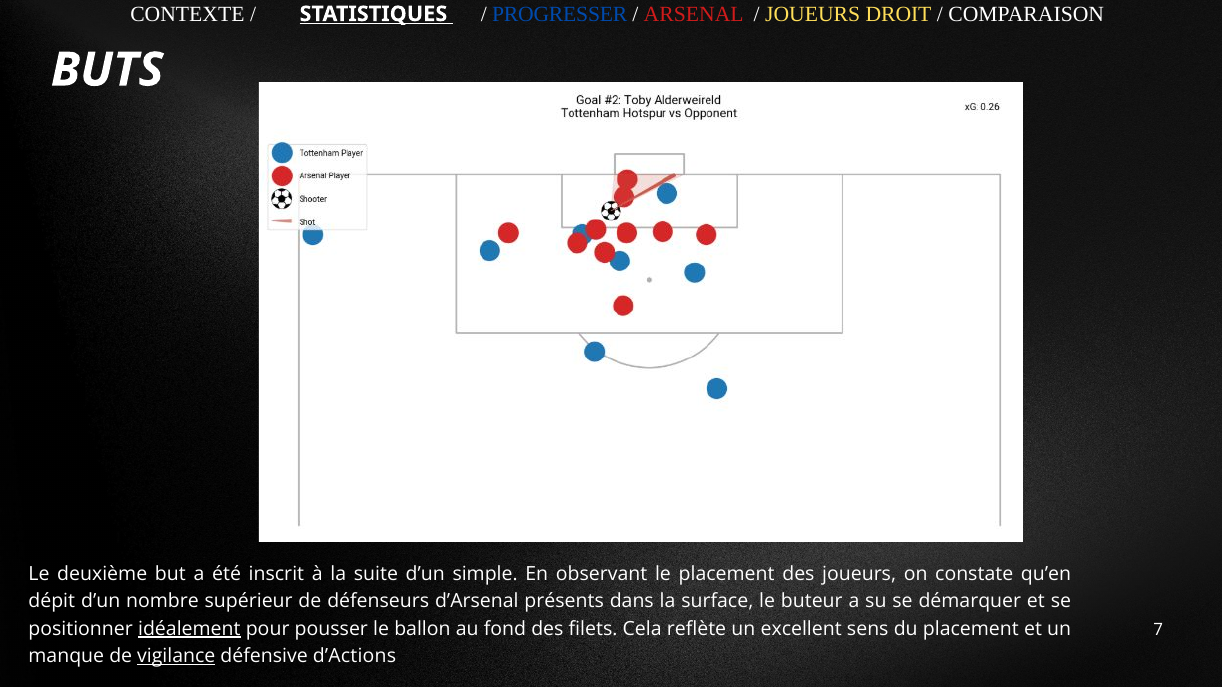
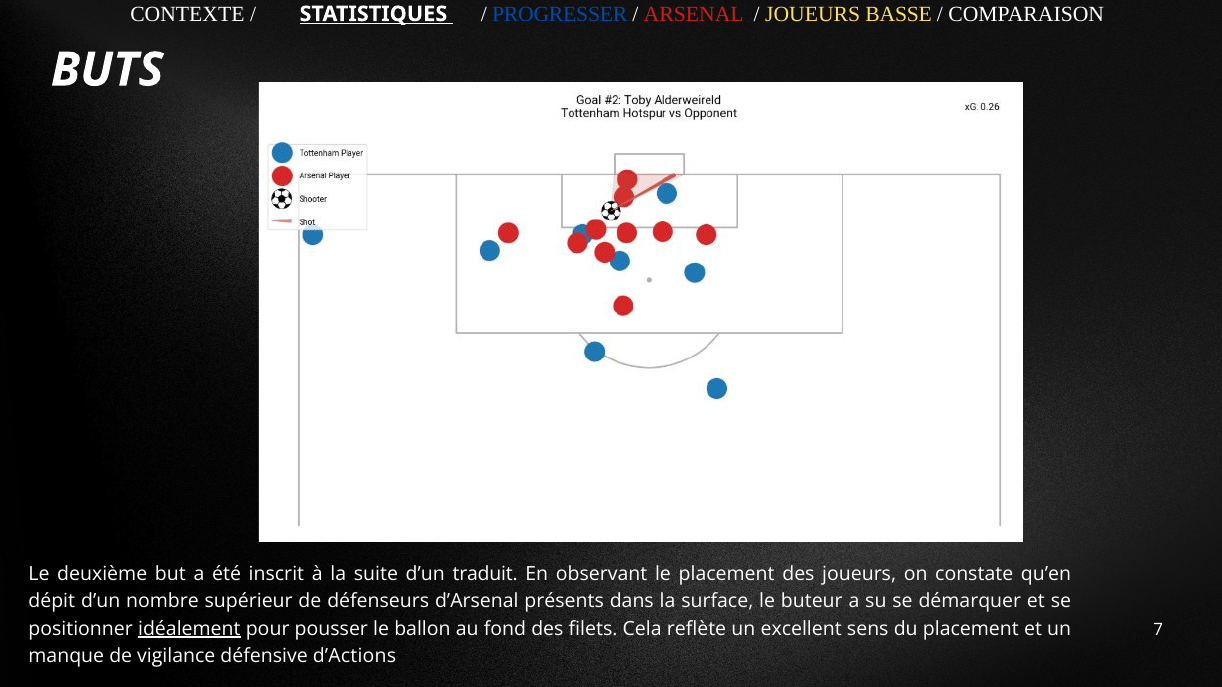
DROIT: DROIT -> BASSE
simple: simple -> traduit
vigilance underline: present -> none
